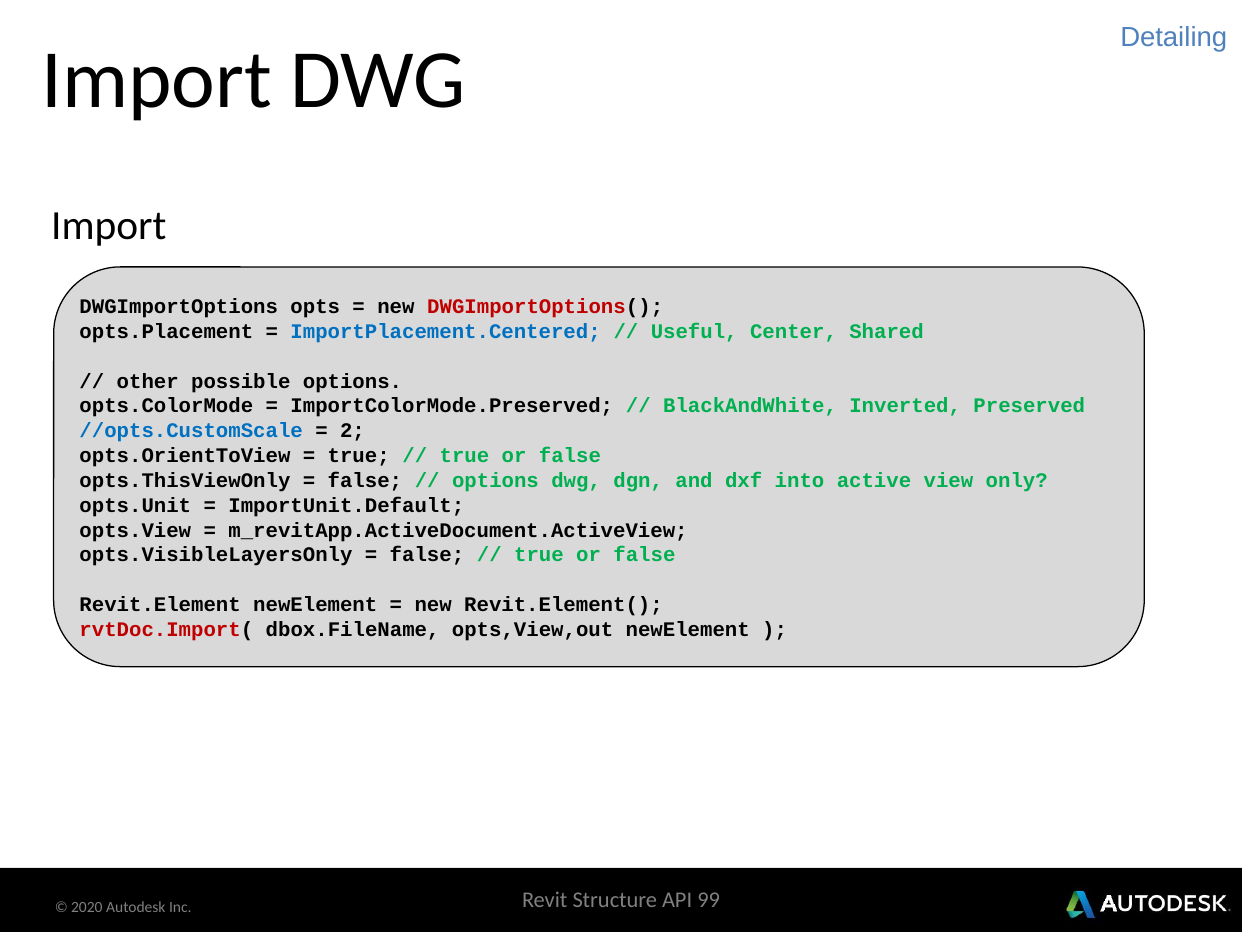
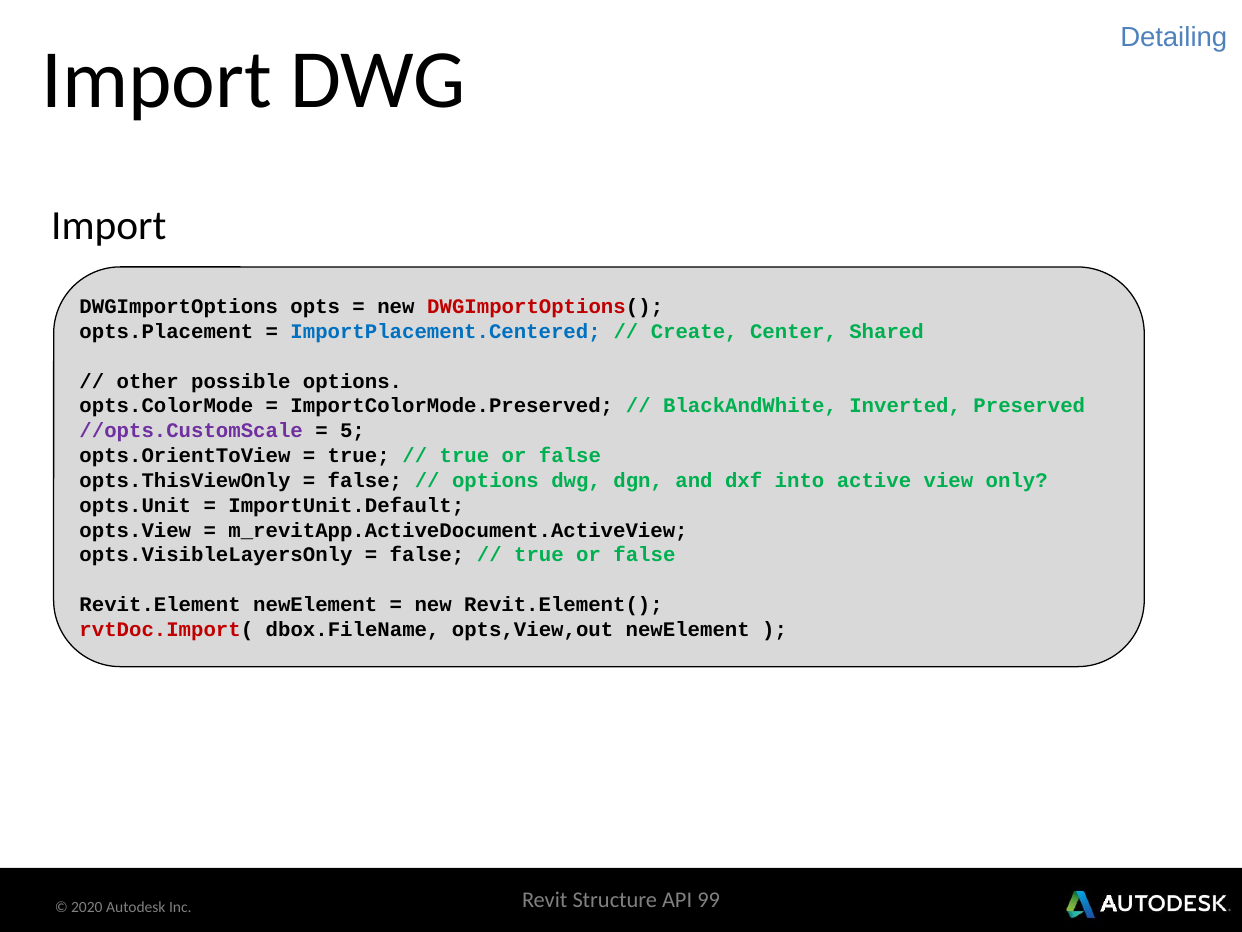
Useful: Useful -> Create
//opts.CustomScale colour: blue -> purple
2: 2 -> 5
